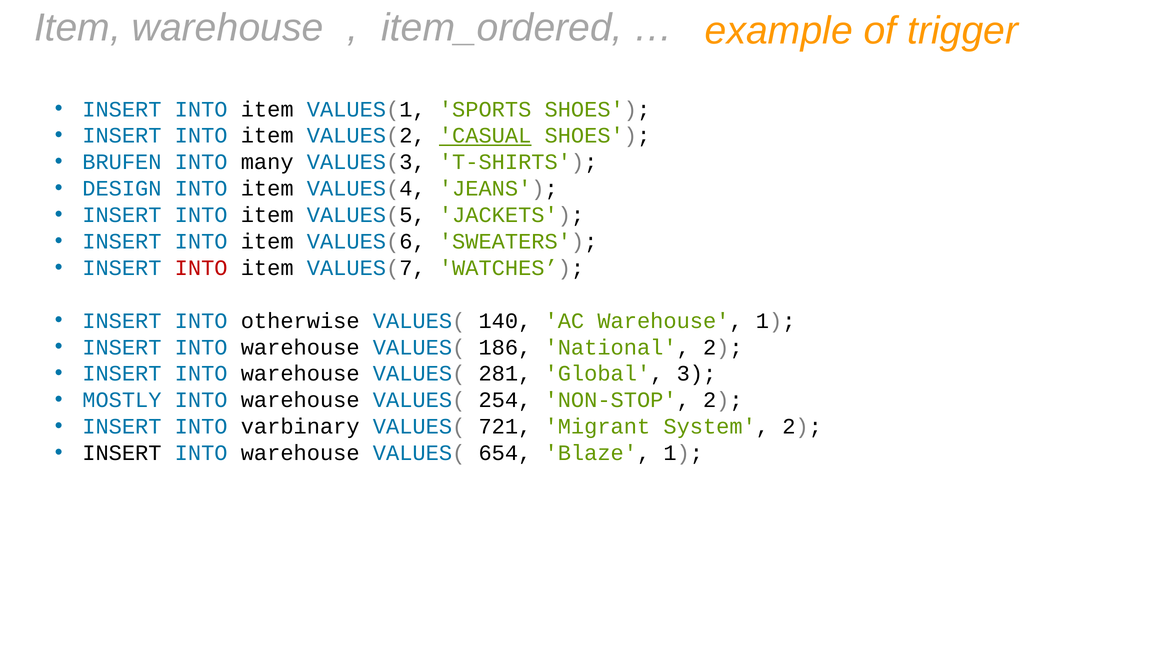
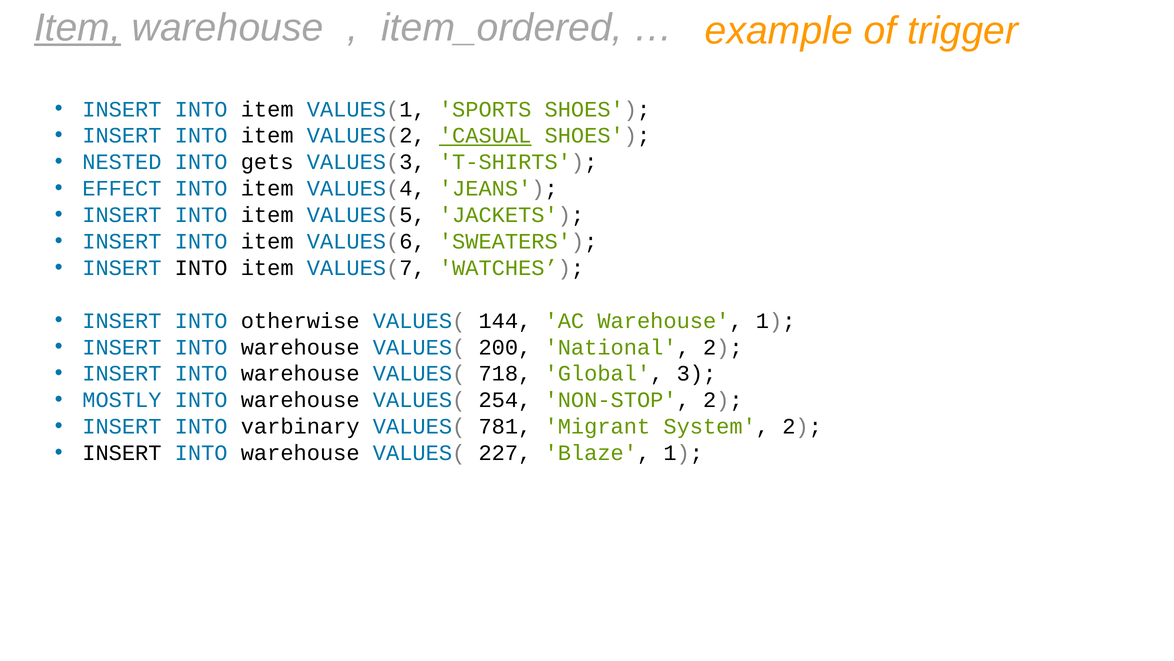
Item at (77, 28) underline: none -> present
BRUFEN: BRUFEN -> NESTED
many: many -> gets
DESIGN: DESIGN -> EFFECT
INTO at (201, 268) colour: red -> black
140: 140 -> 144
186: 186 -> 200
281: 281 -> 718
721: 721 -> 781
654: 654 -> 227
